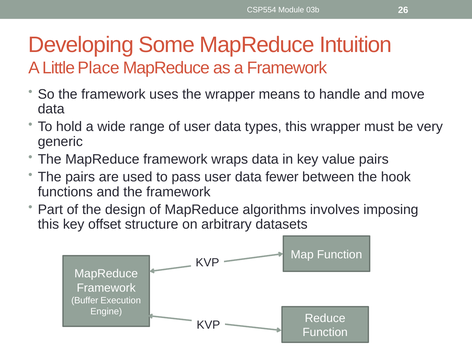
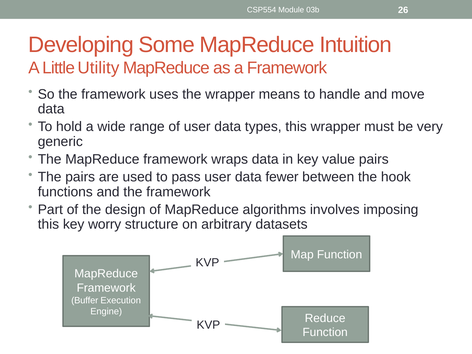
Place: Place -> Utility
offset: offset -> worry
